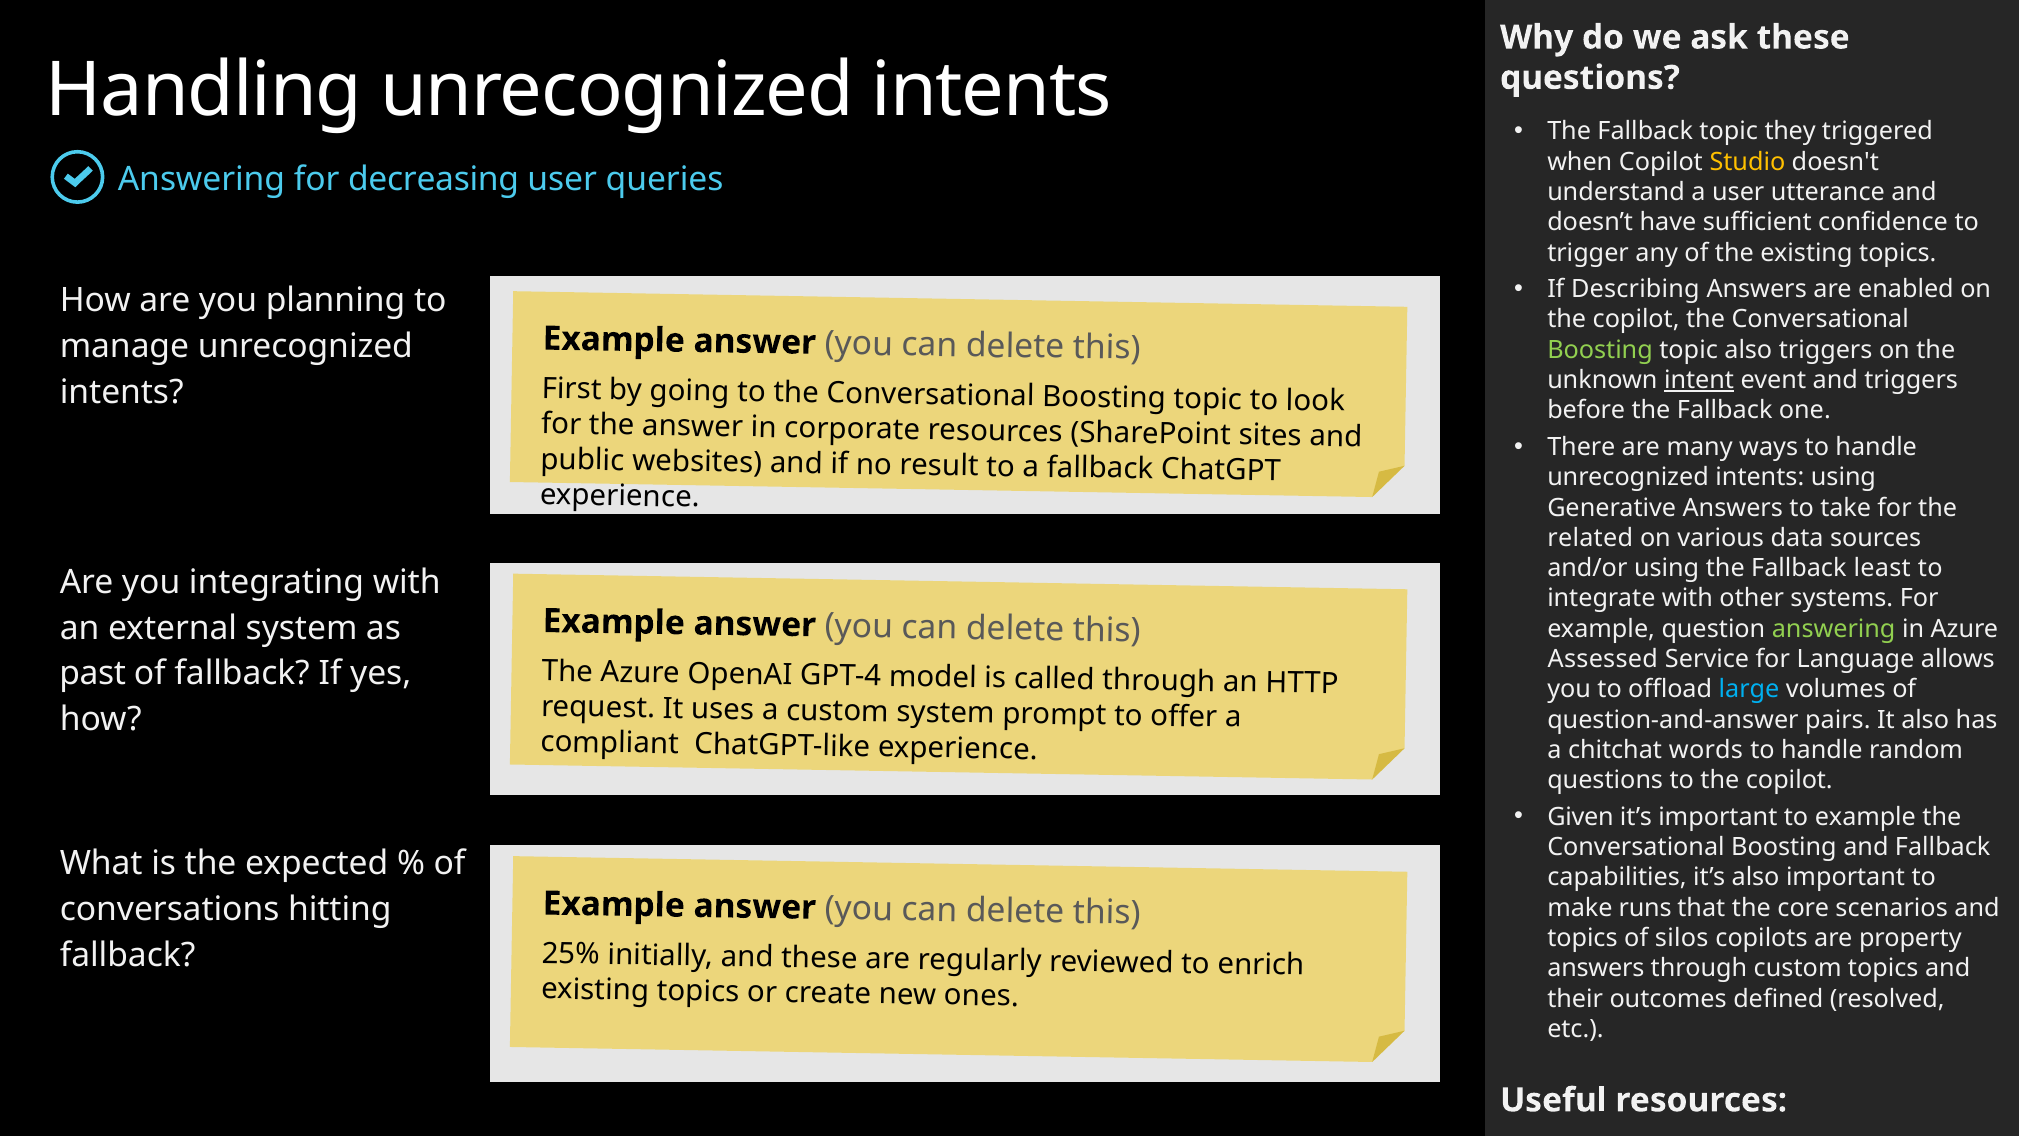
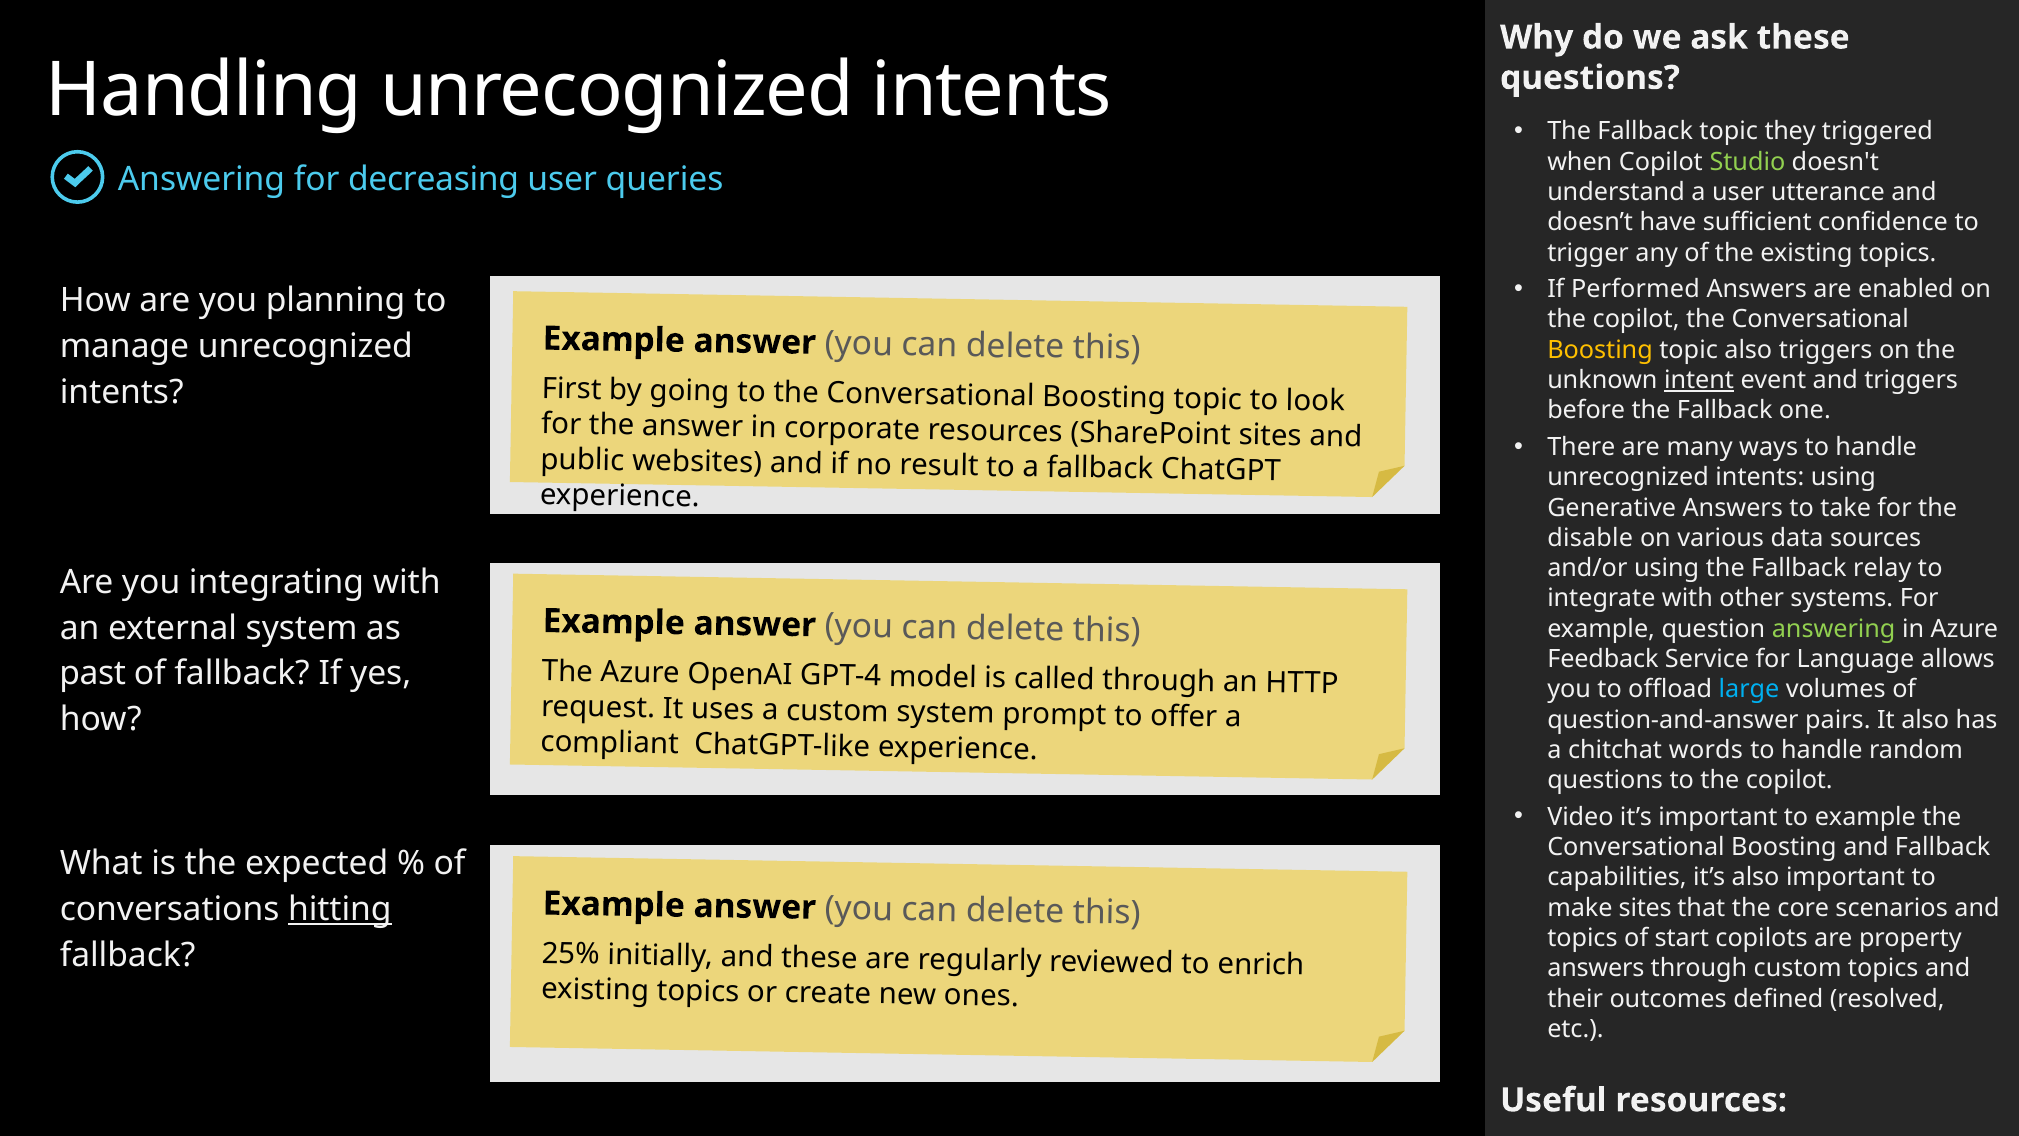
Studio colour: yellow -> light green
Describing: Describing -> Performed
Boosting at (1600, 350) colour: light green -> yellow
related: related -> disable
least: least -> relay
Assessed: Assessed -> Feedback
Given: Given -> Video
hitting underline: none -> present
make runs: runs -> sites
silos: silos -> start
